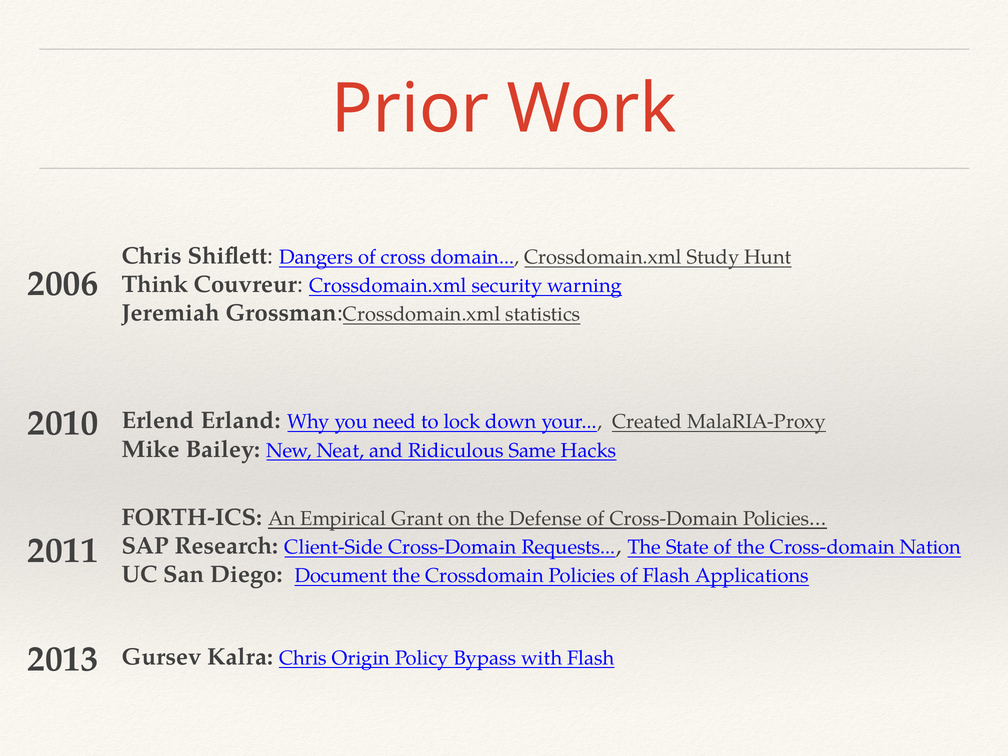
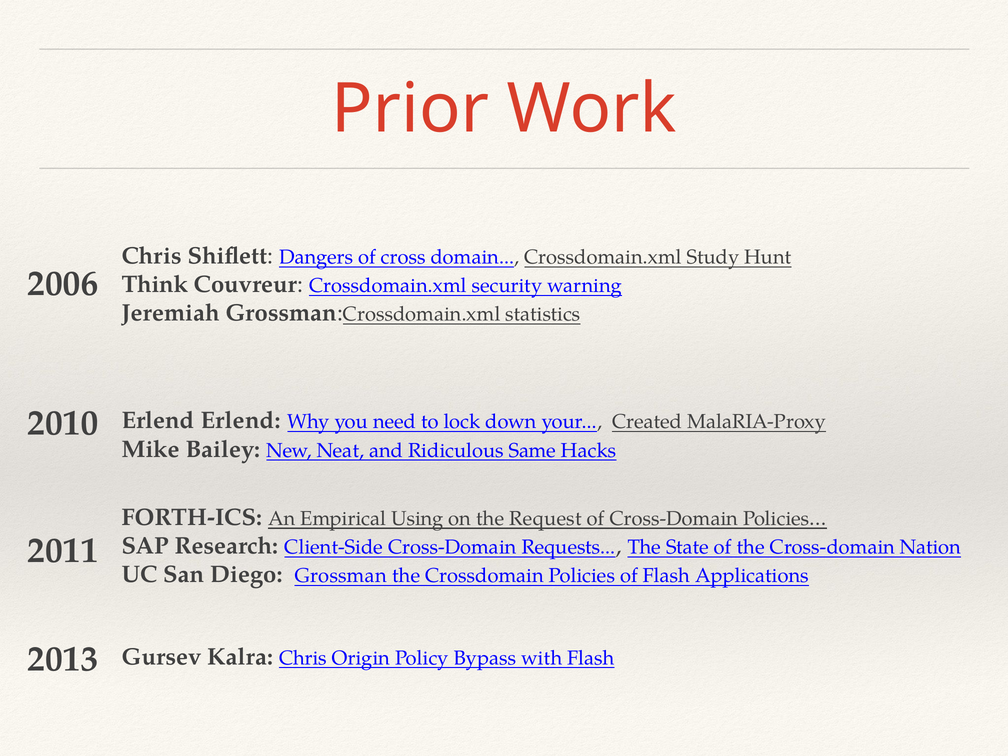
Erlend Erland: Erland -> Erlend
Grant: Grant -> Using
Defense: Defense -> Request
Diego Document: Document -> Grossman
